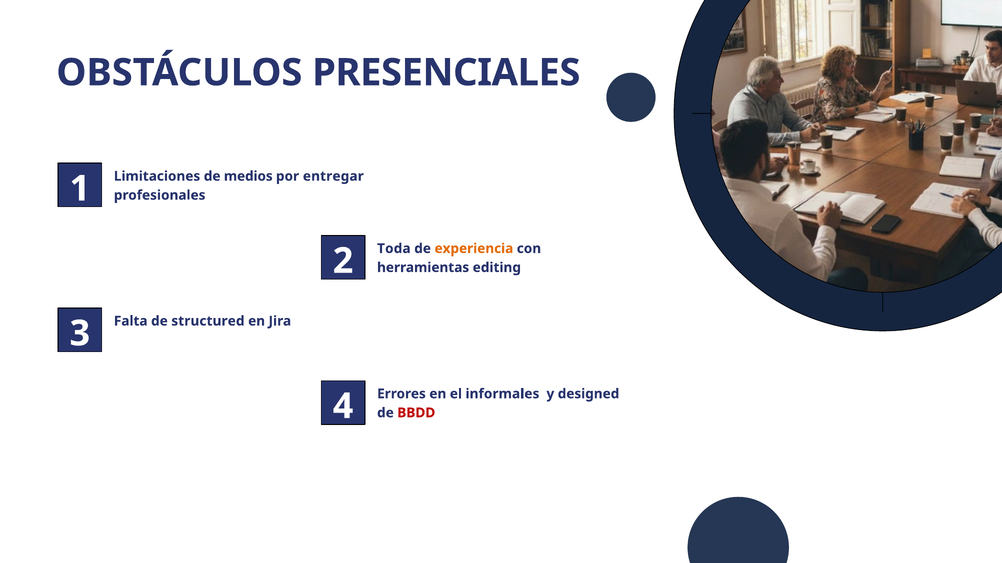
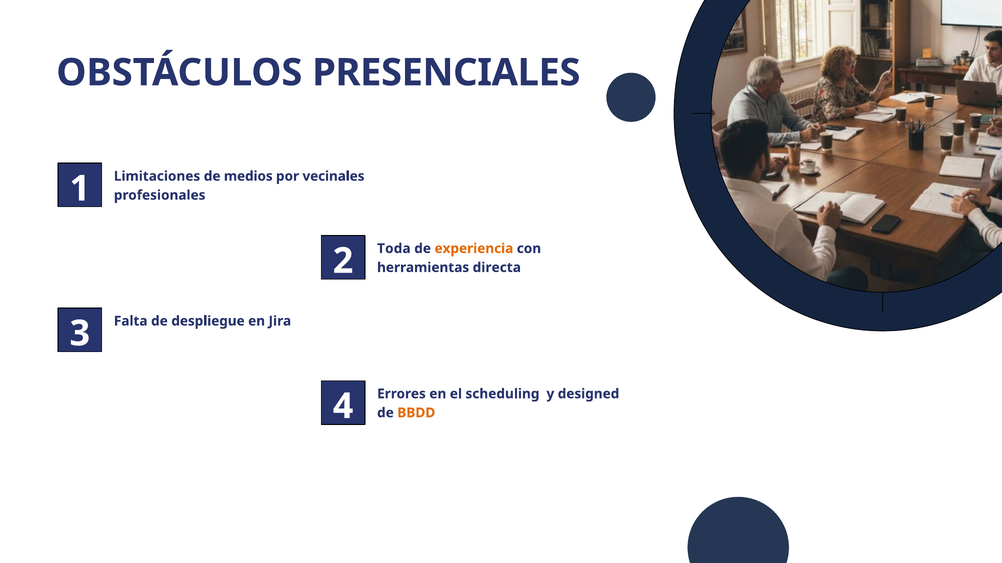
entregar: entregar -> vecinales
editing: editing -> directa
structured: structured -> despliegue
informales: informales -> scheduling
BBDD colour: red -> orange
